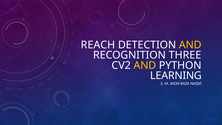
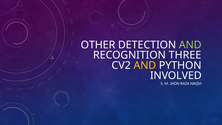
REACH: REACH -> OTHER
AND at (190, 45) colour: yellow -> light green
LEARNING: LEARNING -> INVOLVED
